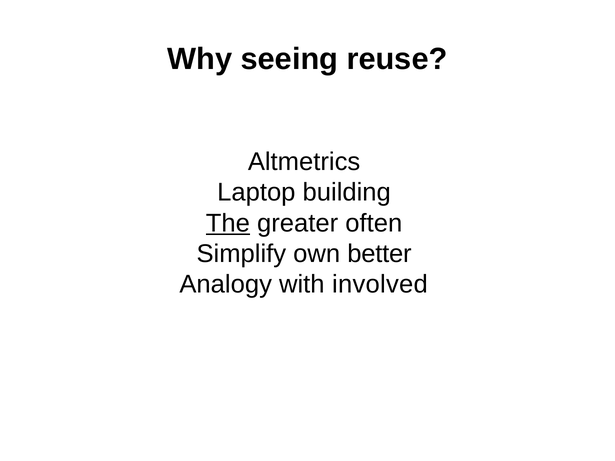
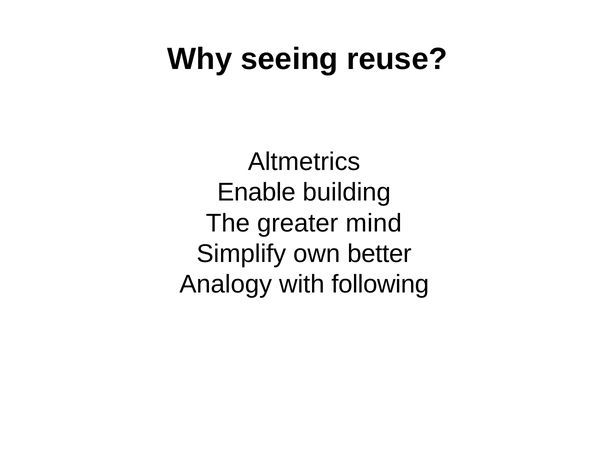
Laptop: Laptop -> Enable
The underline: present -> none
often: often -> mind
involved: involved -> following
